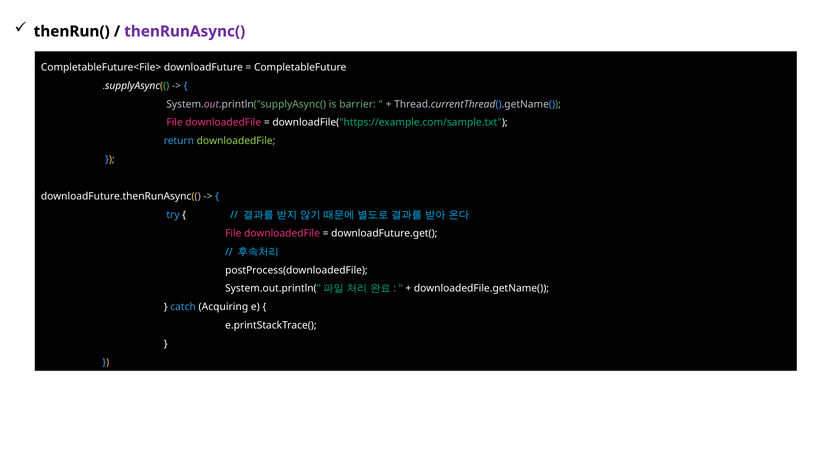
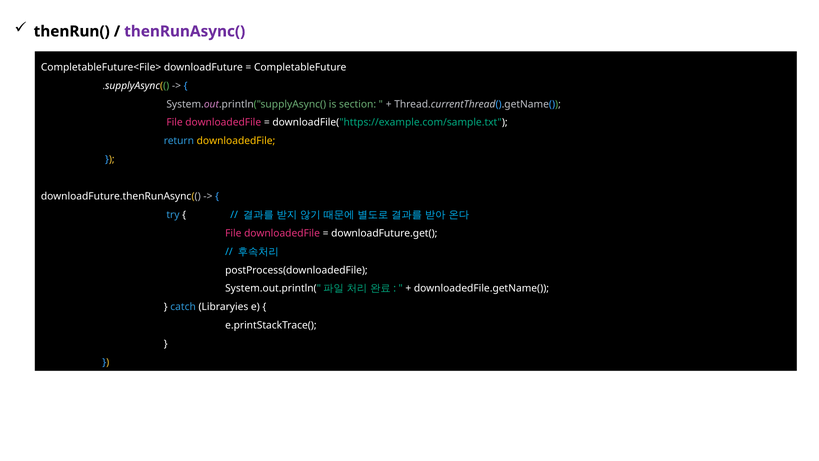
barrier: barrier -> section
downloadedFile at (236, 141) colour: light green -> yellow
Acquiring: Acquiring -> Libraryies
